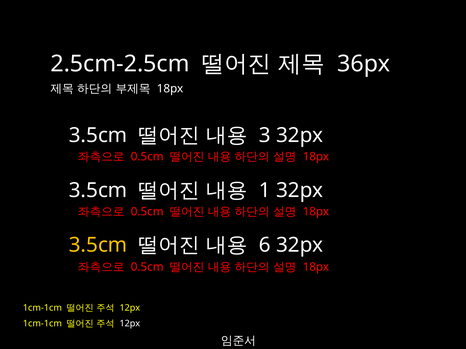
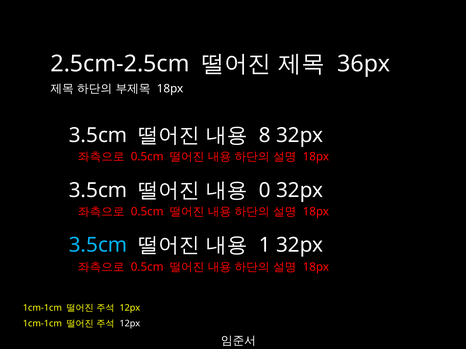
3: 3 -> 8
1: 1 -> 0
3.5cm at (98, 246) colour: yellow -> light blue
6: 6 -> 1
